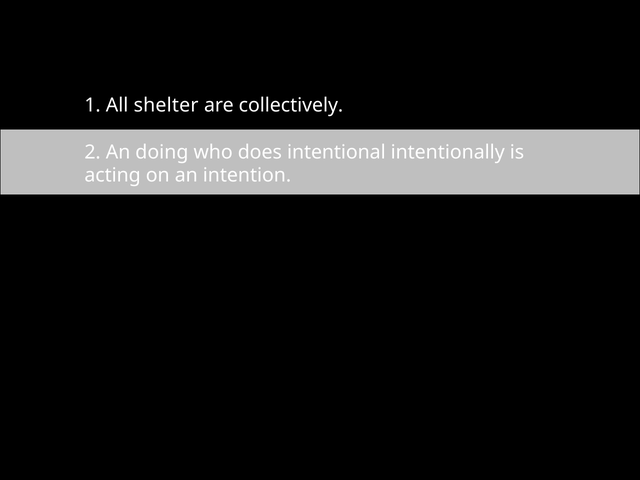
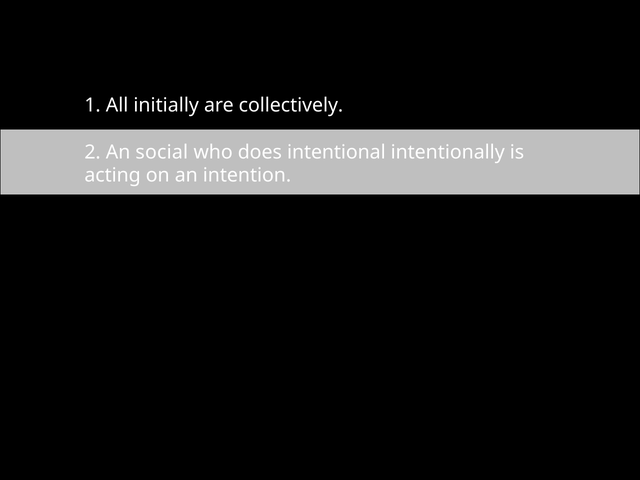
shelter: shelter -> initially
doing: doing -> social
